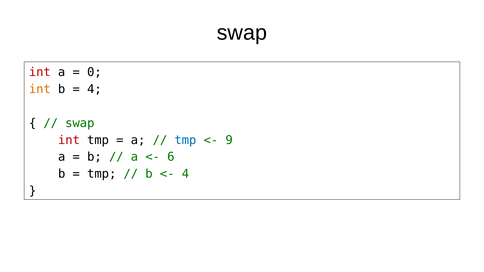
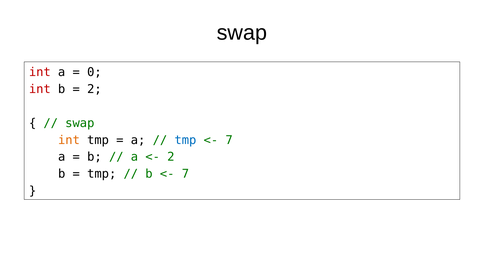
int at (40, 89) colour: orange -> red
4 at (94, 89): 4 -> 2
int at (69, 140) colour: red -> orange
9 at (229, 140): 9 -> 7
6 at (171, 157): 6 -> 2
4 at (185, 174): 4 -> 7
